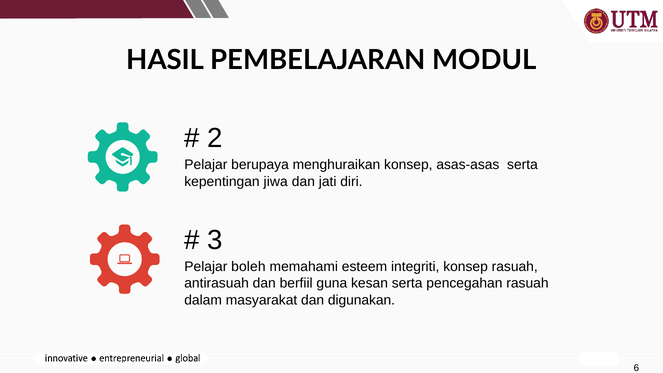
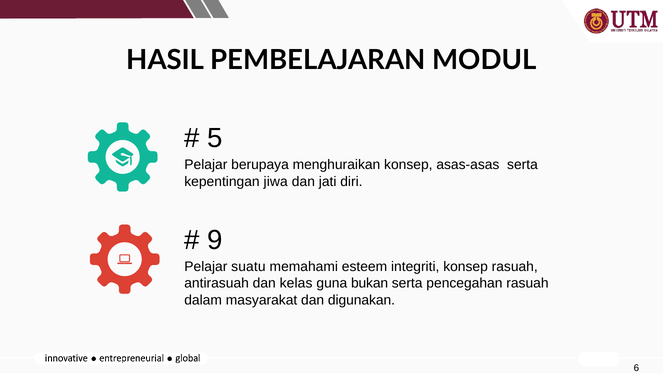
2: 2 -> 5
3: 3 -> 9
boleh: boleh -> suatu
berfiil: berfiil -> kelas
kesan: kesan -> bukan
